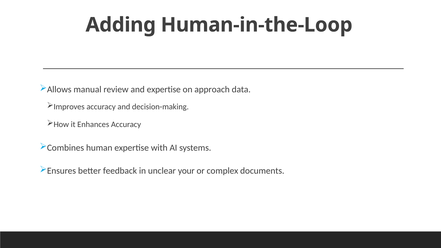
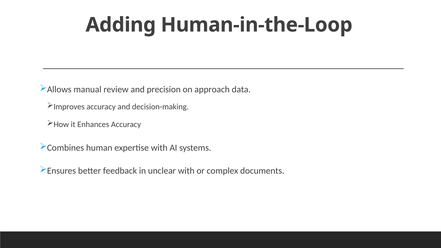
and expertise: expertise -> precision
unclear your: your -> with
